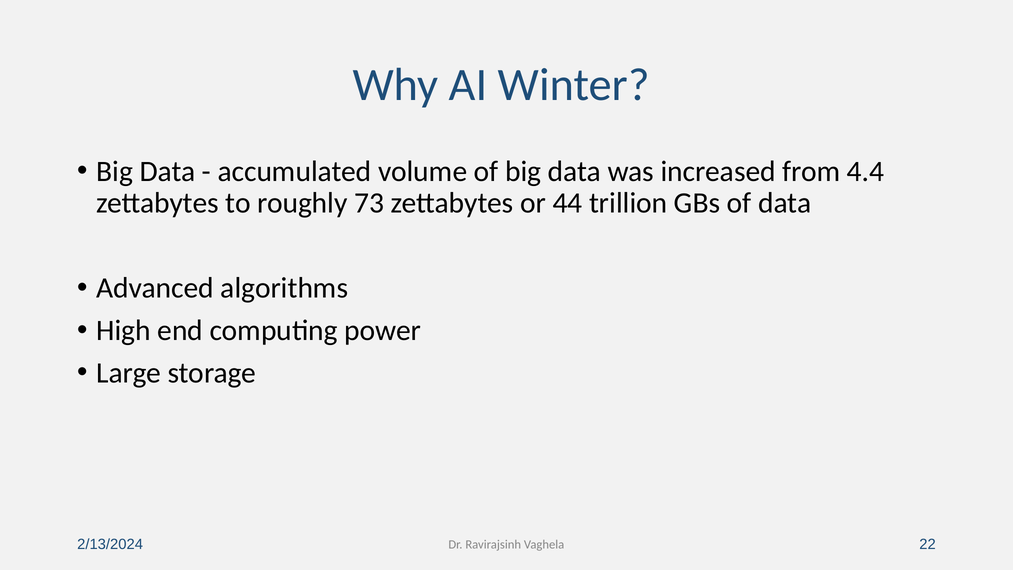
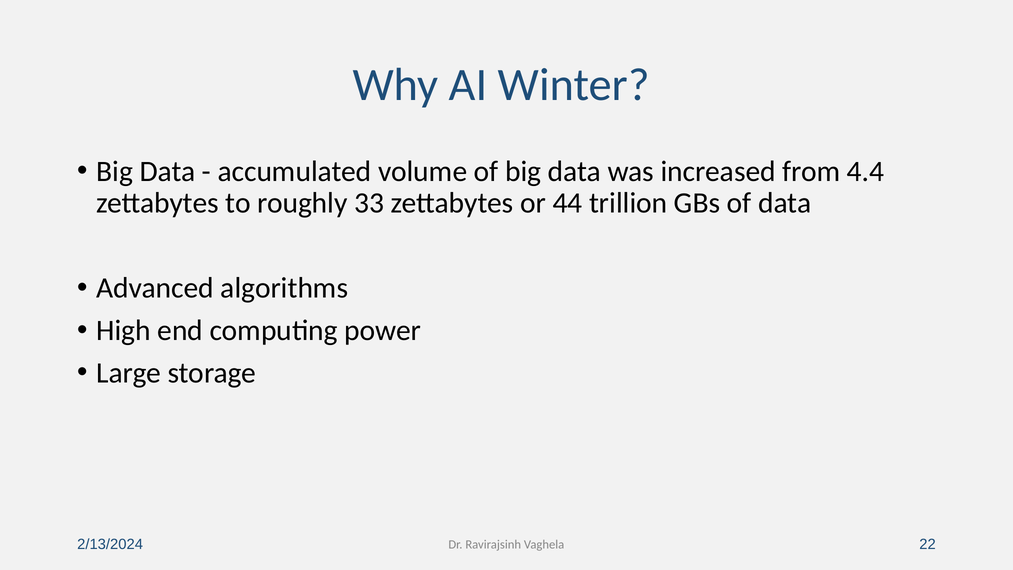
73: 73 -> 33
